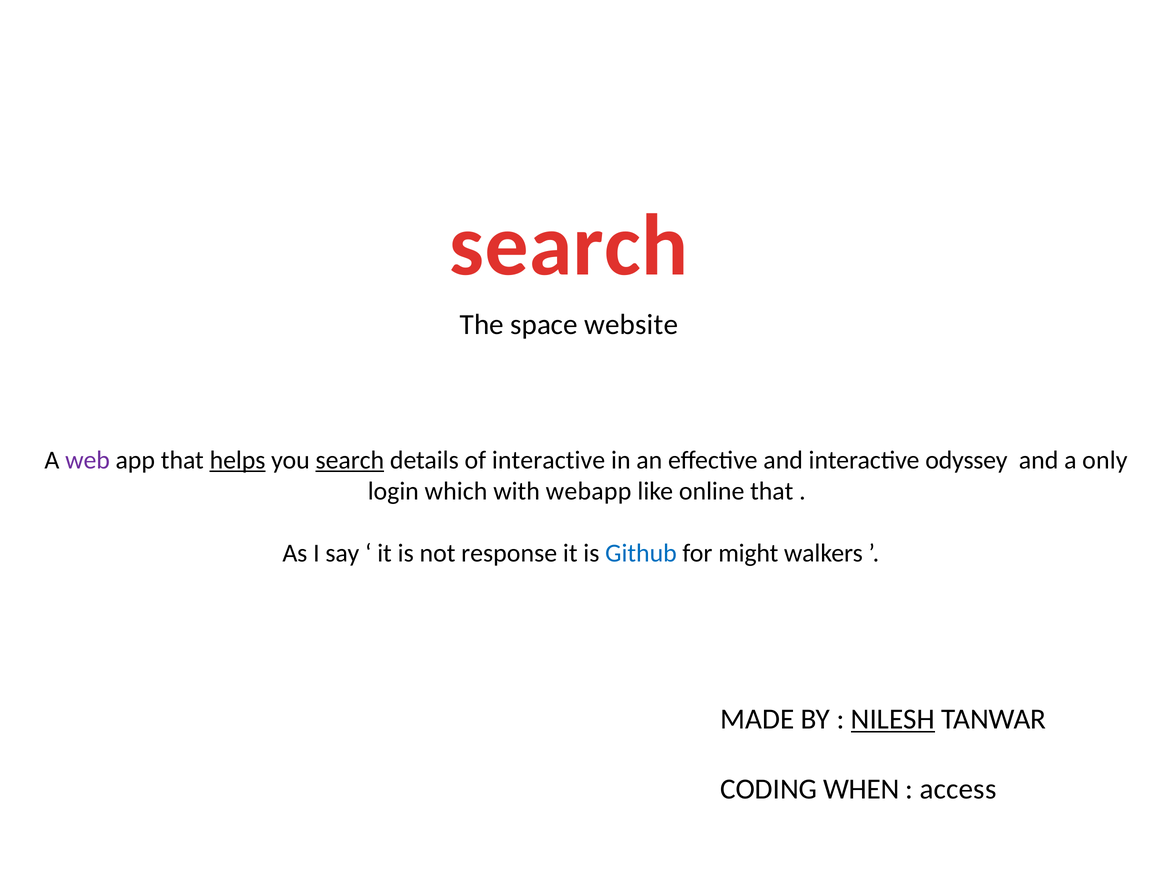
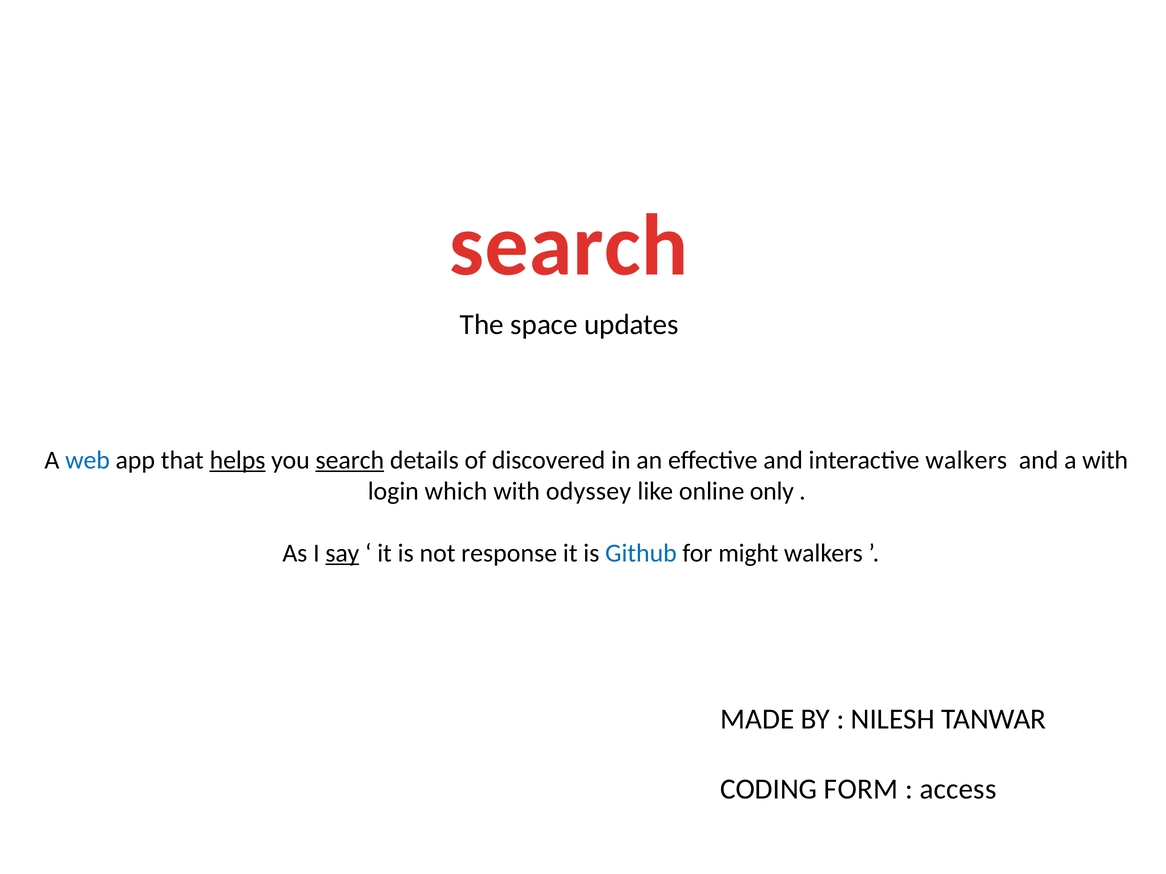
website: website -> updates
web colour: purple -> blue
of interactive: interactive -> discovered
interactive odyssey: odyssey -> walkers
a only: only -> with
webapp: webapp -> odyssey
online that: that -> only
say underline: none -> present
NILESH underline: present -> none
WHEN: WHEN -> FORM
